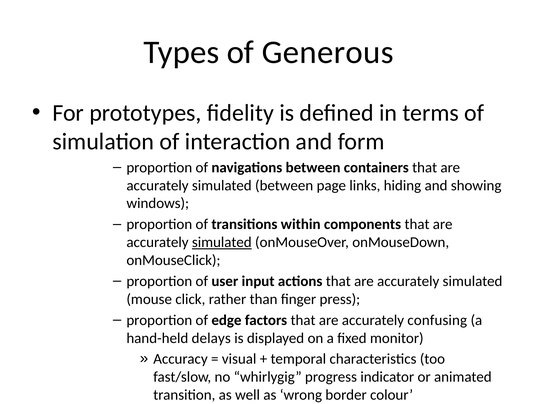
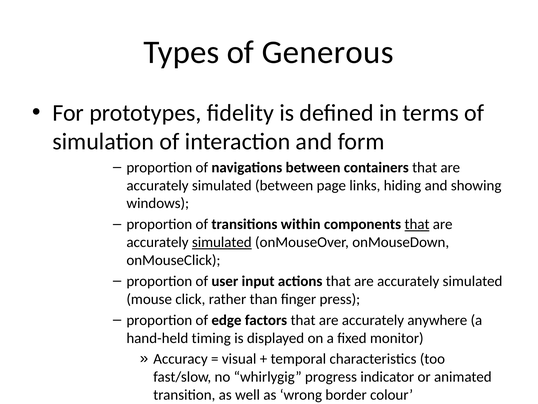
that at (417, 224) underline: none -> present
confusing: confusing -> anywhere
delays: delays -> timing
